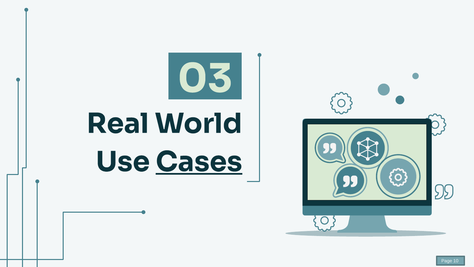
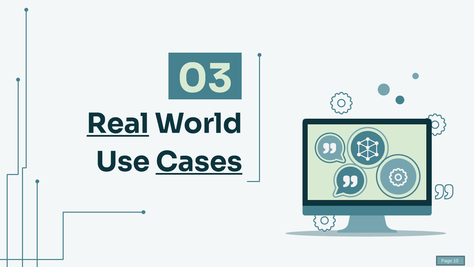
Real underline: none -> present
